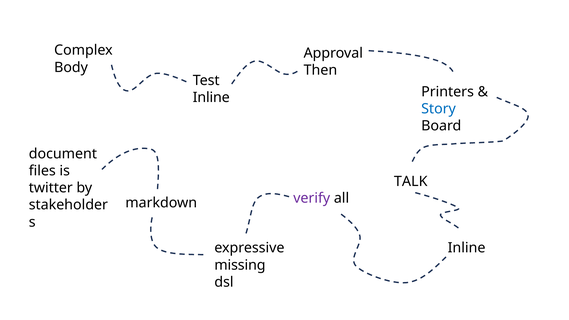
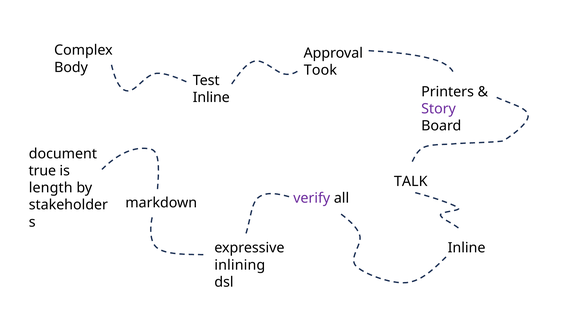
Then: Then -> Took
Story colour: blue -> purple
files: files -> true
twitter: twitter -> length
missing: missing -> inlining
